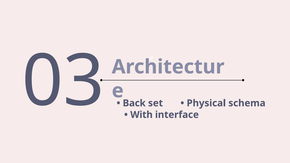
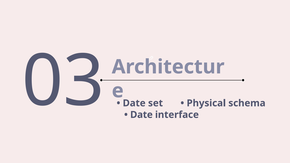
Back at (134, 103): Back -> Date
With at (141, 115): With -> Date
